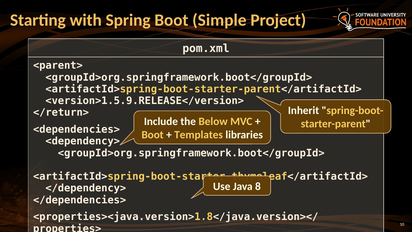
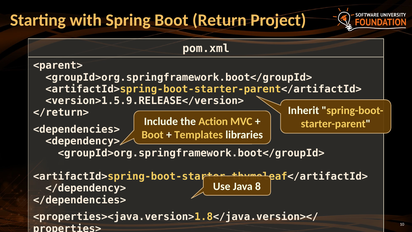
Simple: Simple -> Return
Below: Below -> Action
